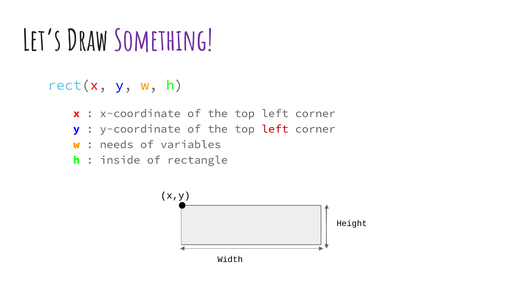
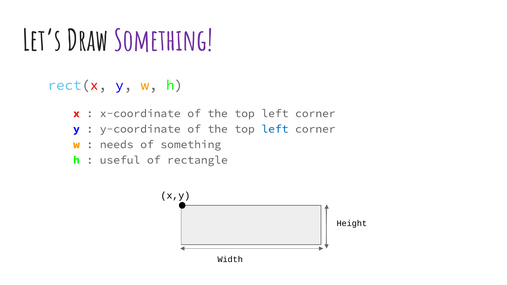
left at (275, 129) colour: red -> blue
of variables: variables -> something
inside: inside -> useful
